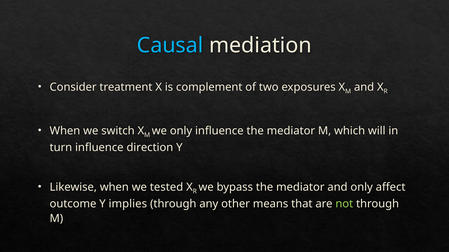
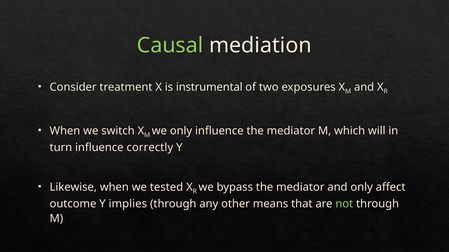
Causal colour: light blue -> light green
complement: complement -> instrumental
direction: direction -> correctly
